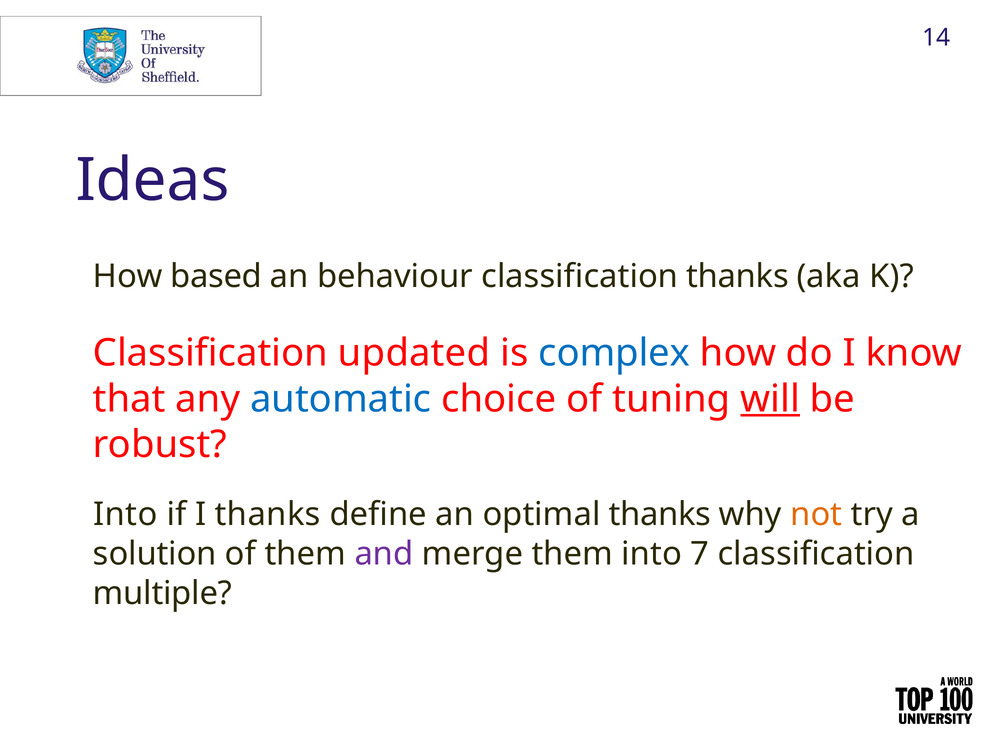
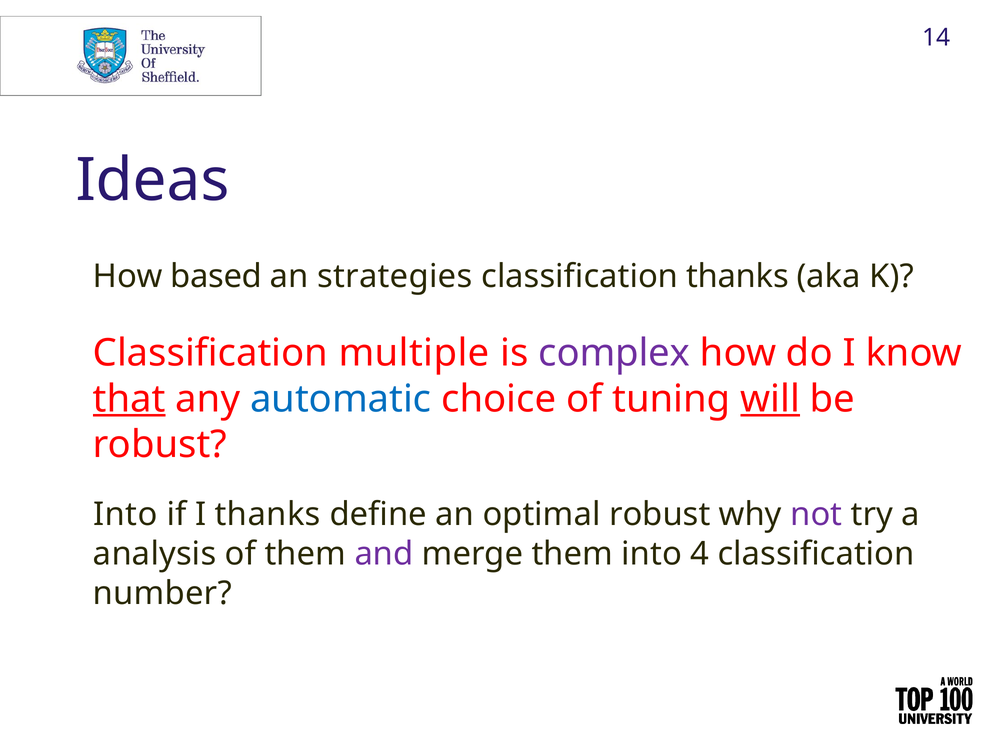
behaviour: behaviour -> strategies
updated: updated -> multiple
complex colour: blue -> purple
that underline: none -> present
optimal thanks: thanks -> robust
not colour: orange -> purple
solution: solution -> analysis
7: 7 -> 4
multiple: multiple -> number
